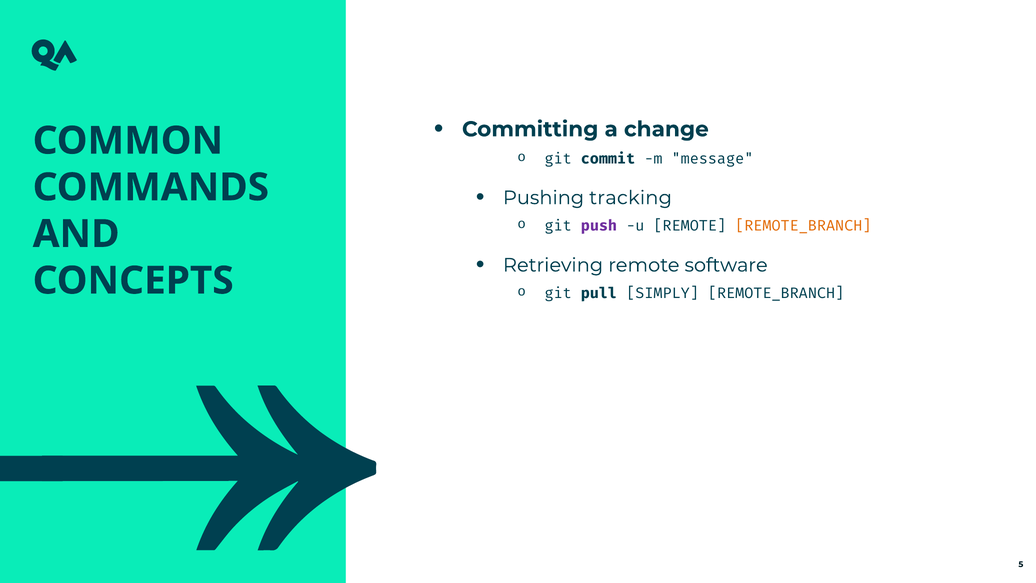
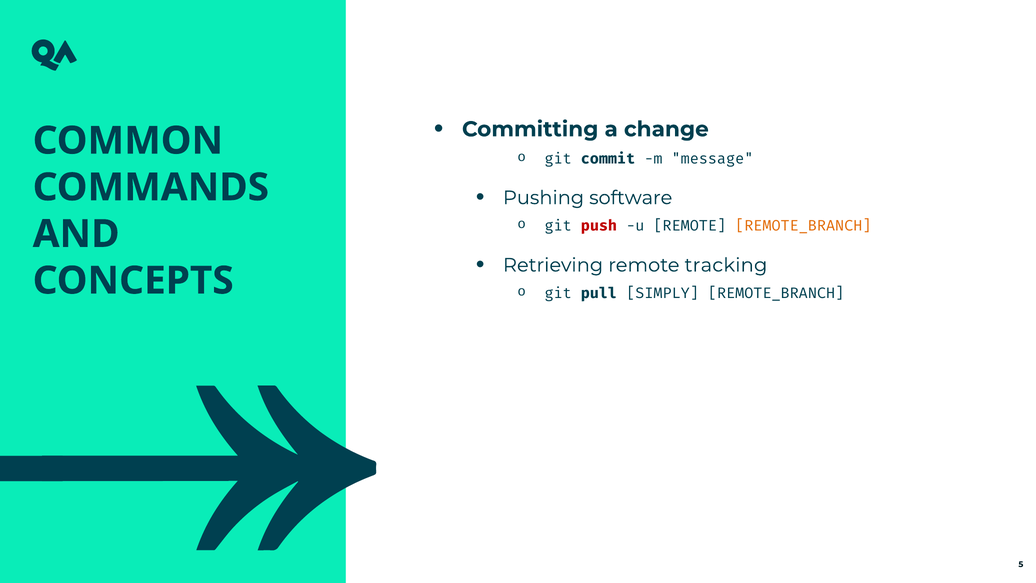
tracking: tracking -> software
push colour: purple -> red
software: software -> tracking
